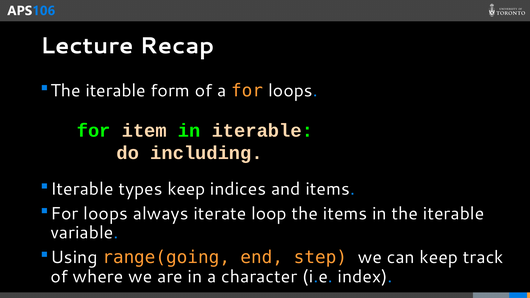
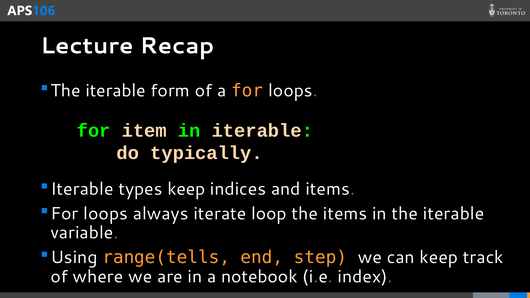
including: including -> typically
range(going: range(going -> range(tells
character: character -> notebook
